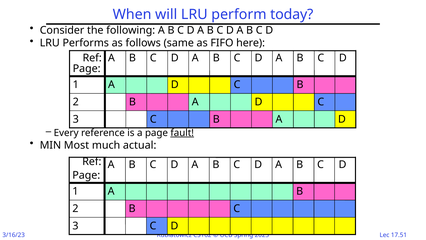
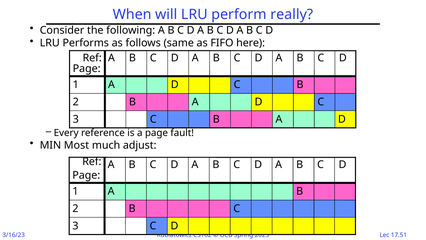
today: today -> really
fault underline: present -> none
actual: actual -> adjust
